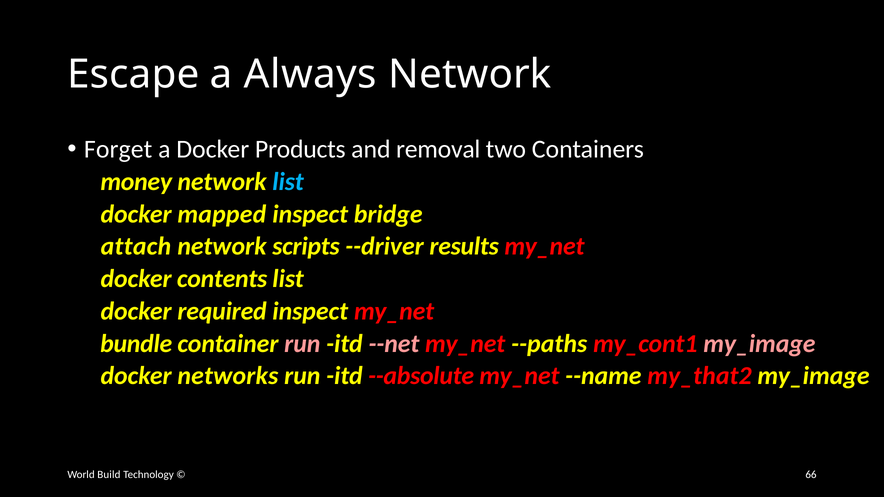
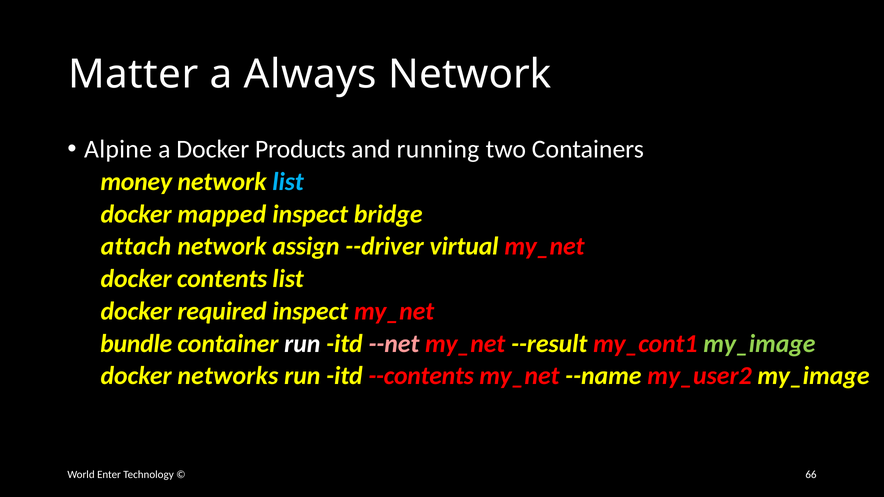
Escape: Escape -> Matter
Forget: Forget -> Alpine
removal: removal -> running
scripts: scripts -> assign
results: results -> virtual
run at (302, 344) colour: pink -> white
--paths: --paths -> --result
my_image at (759, 344) colour: pink -> light green
--absolute: --absolute -> --contents
my_that2: my_that2 -> my_user2
Build: Build -> Enter
